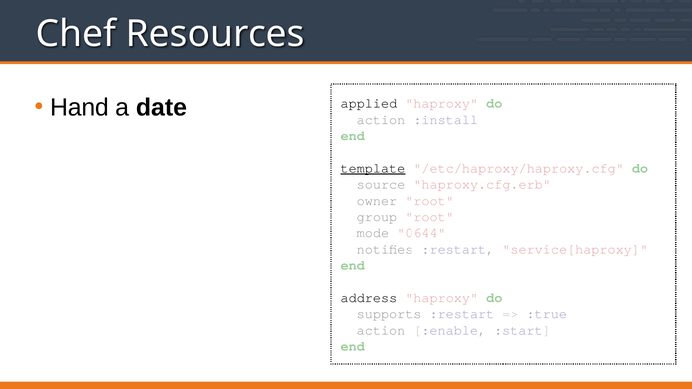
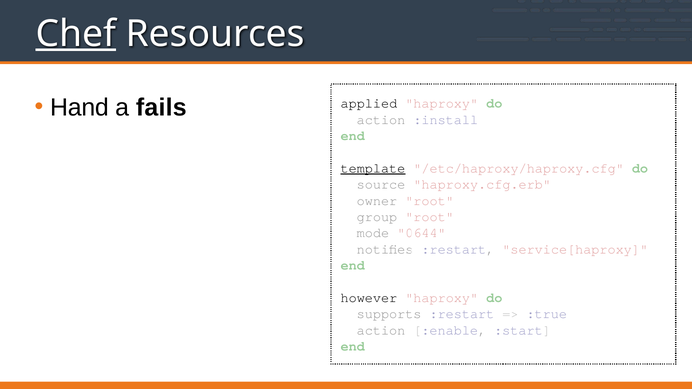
Chef underline: none -> present
date: date -> fails
address: address -> however
